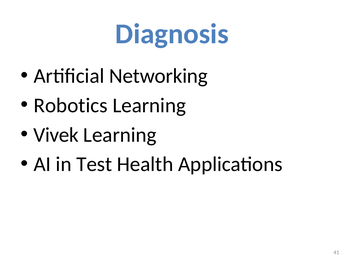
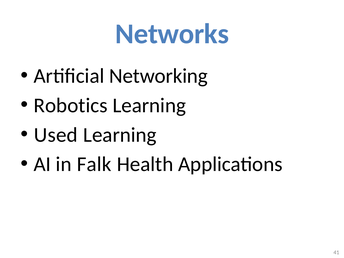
Diagnosis: Diagnosis -> Networks
Vivek: Vivek -> Used
Test: Test -> Falk
